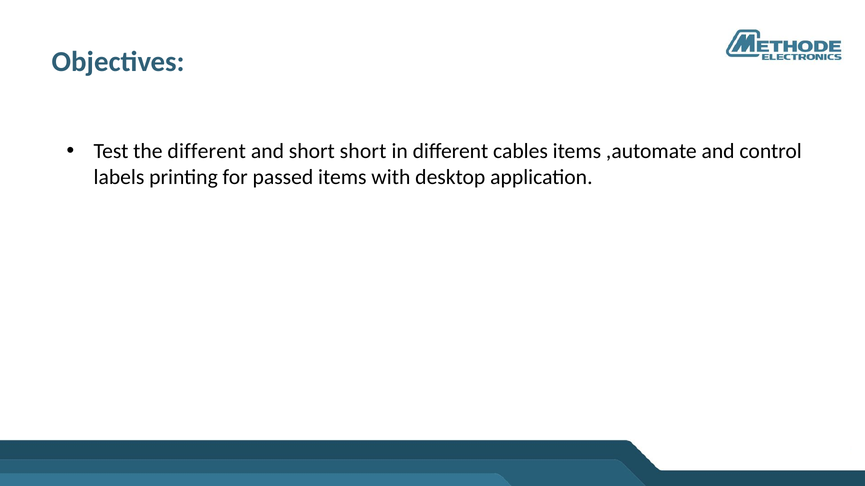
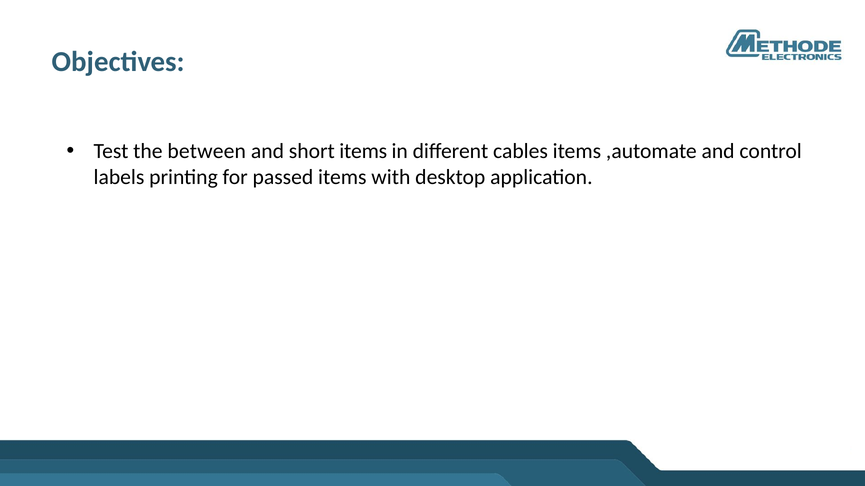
the different: different -> between
short short: short -> items
